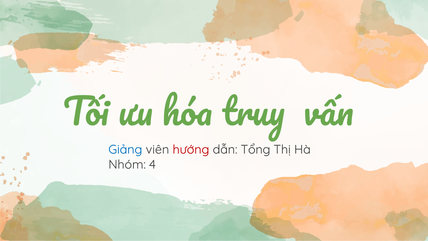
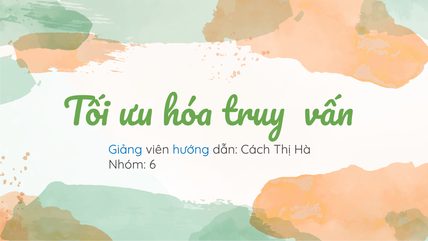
hướng colour: red -> blue
Tổng: Tổng -> Cách
4: 4 -> 6
